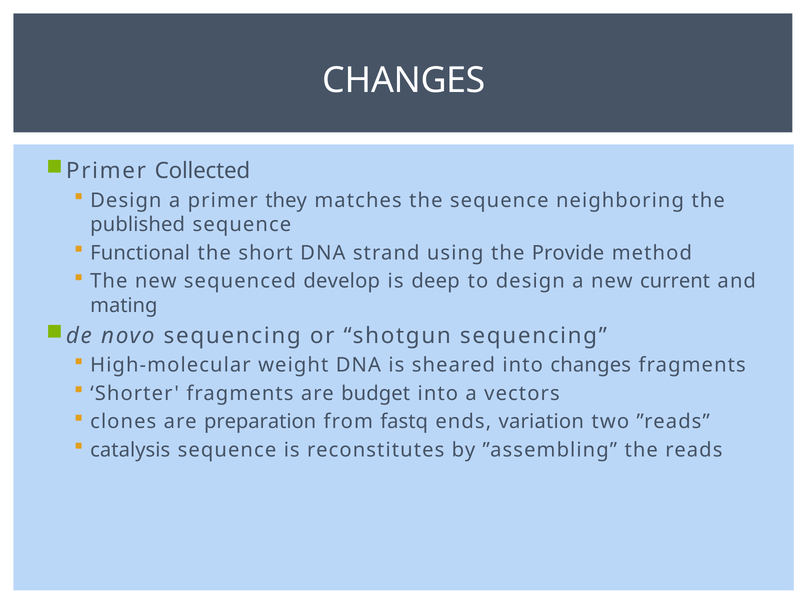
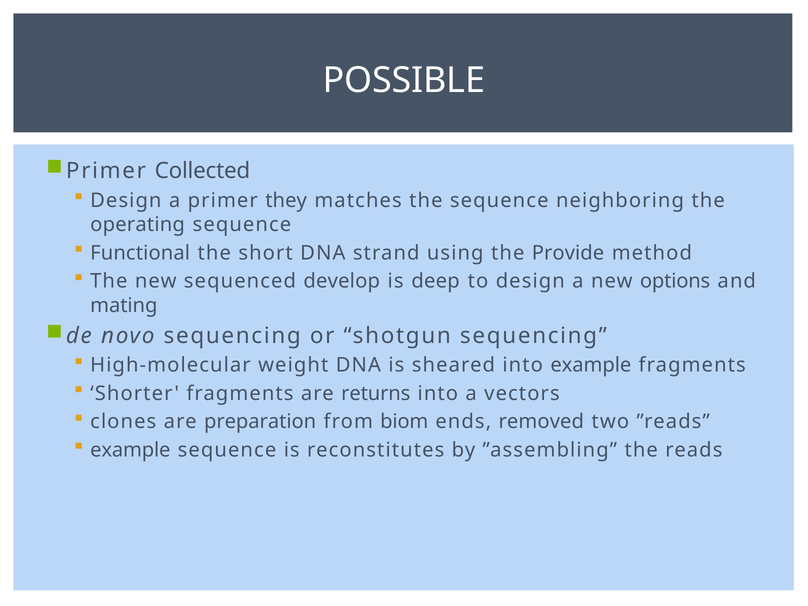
CHANGES at (404, 80): CHANGES -> POSSIBLE
published: published -> operating
current: current -> options
into changes: changes -> example
budget: budget -> returns
fastq: fastq -> biom
variation: variation -> removed
catalysis at (130, 450): catalysis -> example
